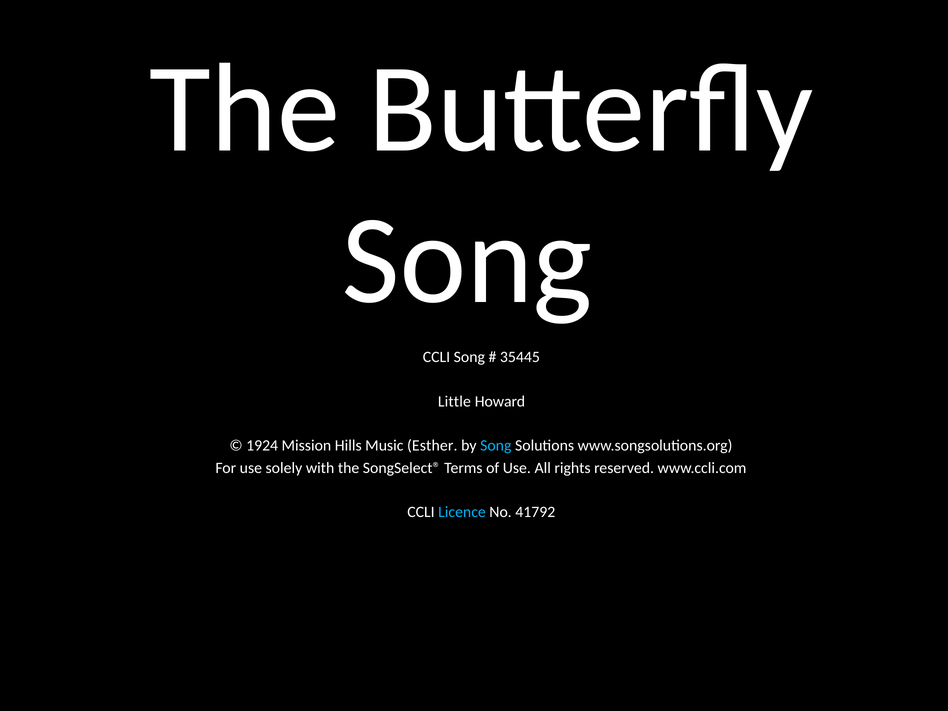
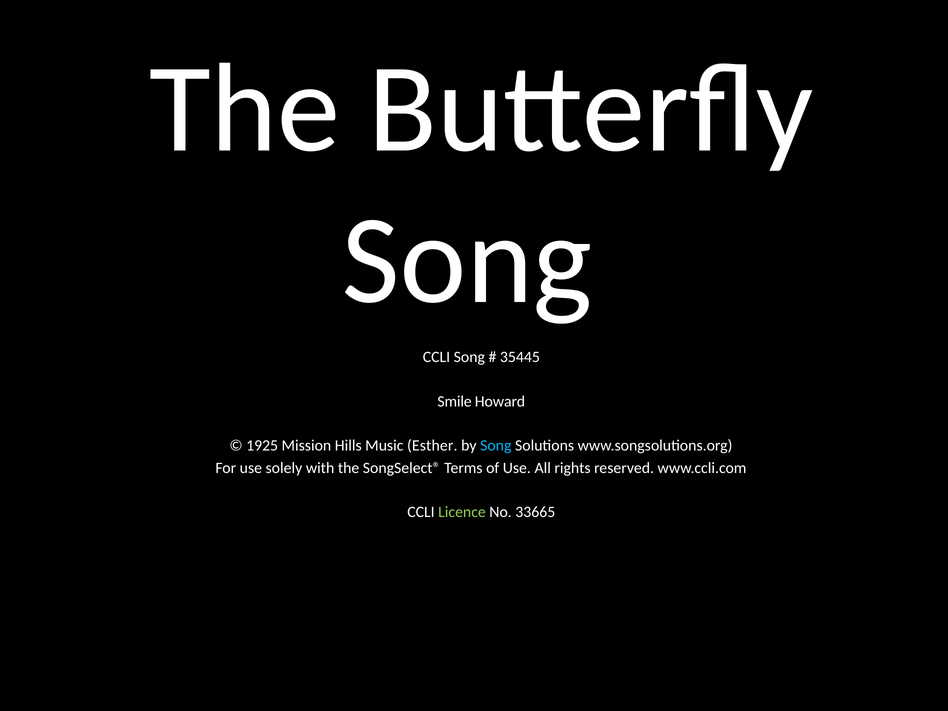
Little: Little -> Smile
1924: 1924 -> 1925
Licence colour: light blue -> light green
41792: 41792 -> 33665
